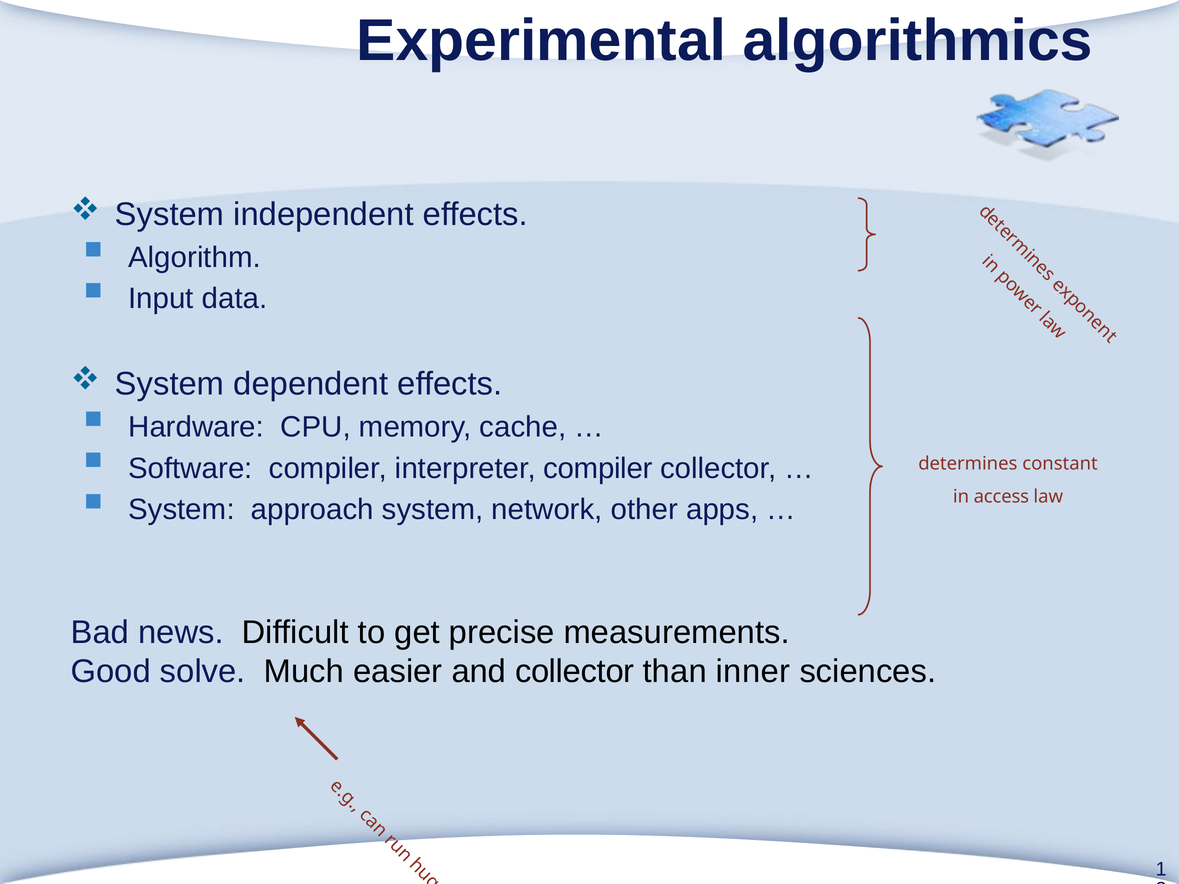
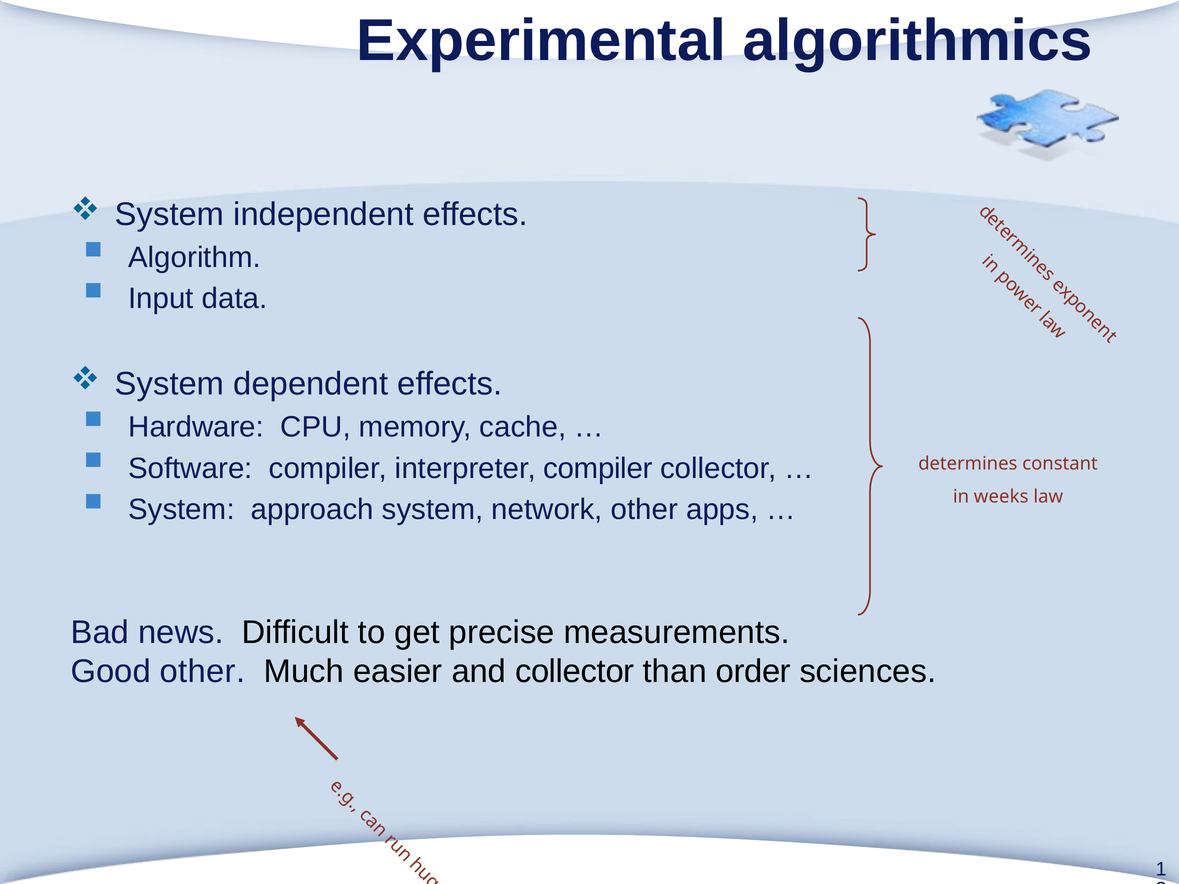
access: access -> weeks
Good solve: solve -> other
inner: inner -> order
